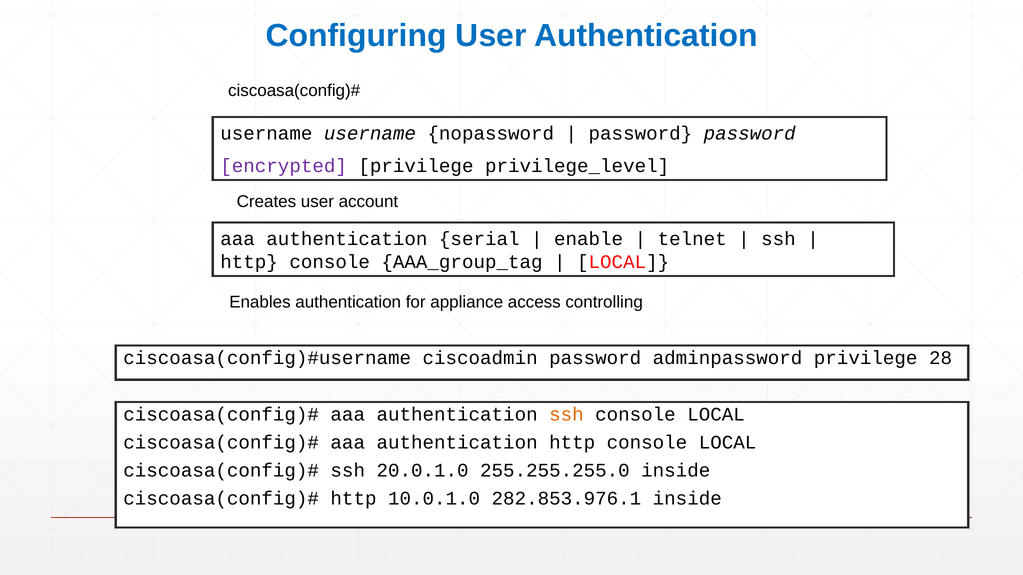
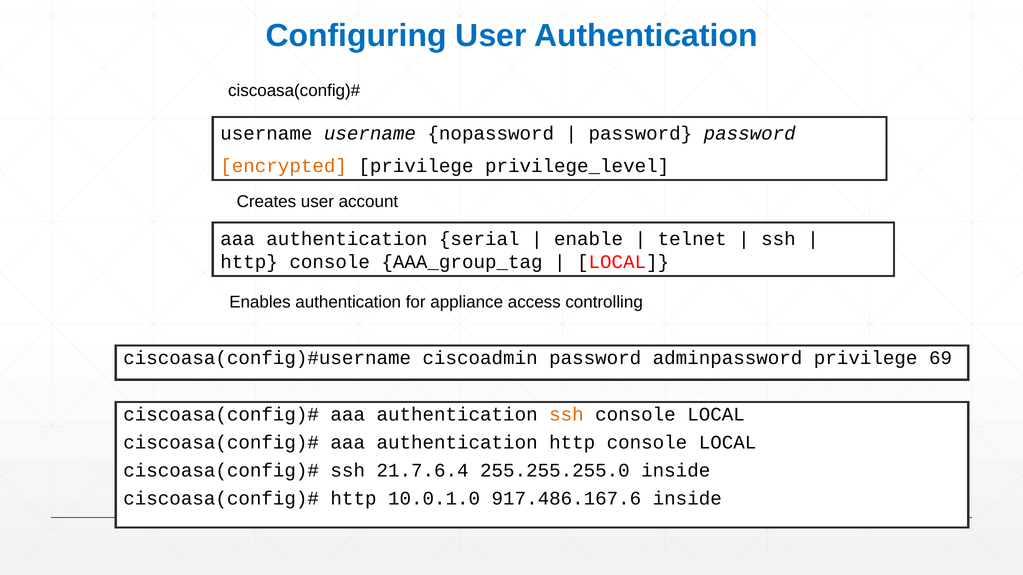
encrypted colour: purple -> orange
28: 28 -> 69
20.0.1.0: 20.0.1.0 -> 21.7.6.4
282.853.976.1: 282.853.976.1 -> 917.486.167.6
